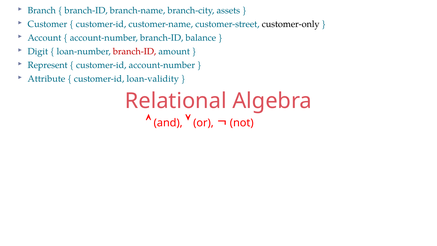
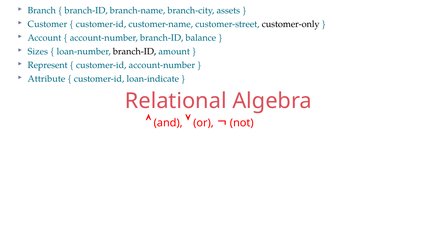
Digit: Digit -> Sizes
branch-ID at (135, 51) colour: red -> black
loan-validity: loan-validity -> loan-indicate
